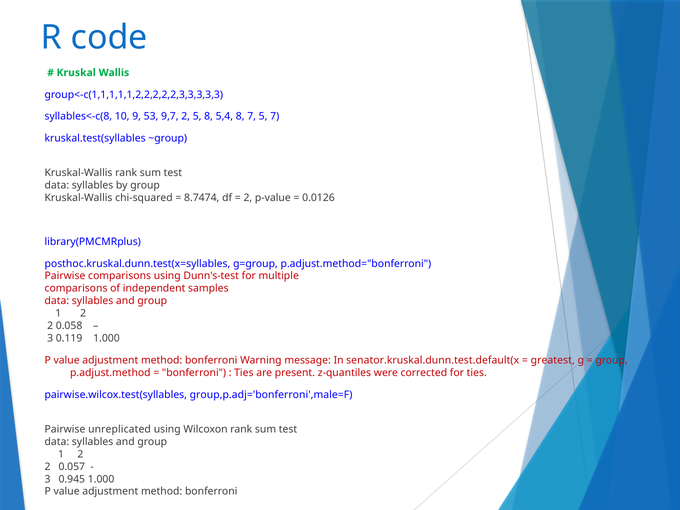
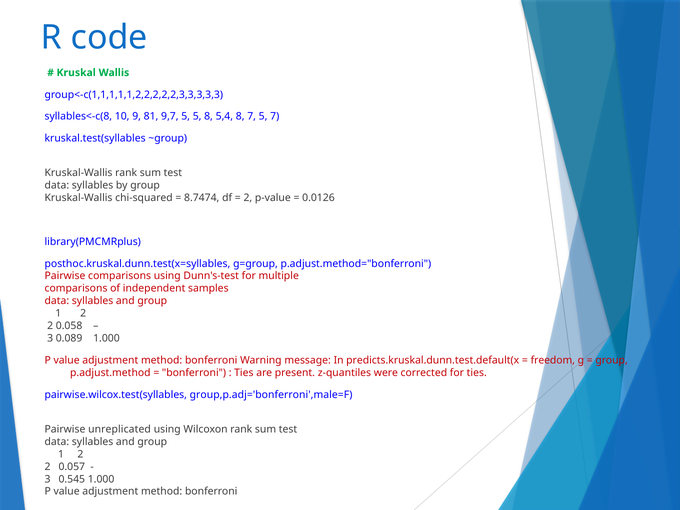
53: 53 -> 81
9,7 2: 2 -> 5
0.119: 0.119 -> 0.089
senator.kruskal.dunn.test.default(x: senator.kruskal.dunn.test.default(x -> predicts.kruskal.dunn.test.default(x
greatest: greatest -> freedom
0.945: 0.945 -> 0.545
